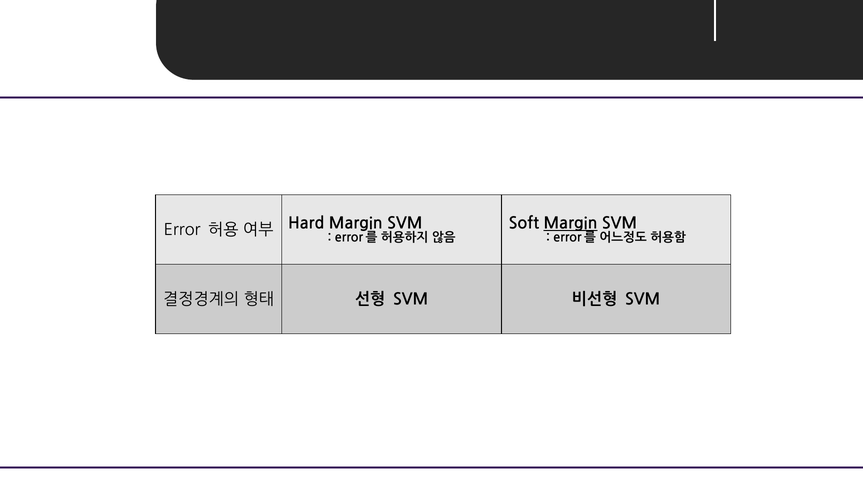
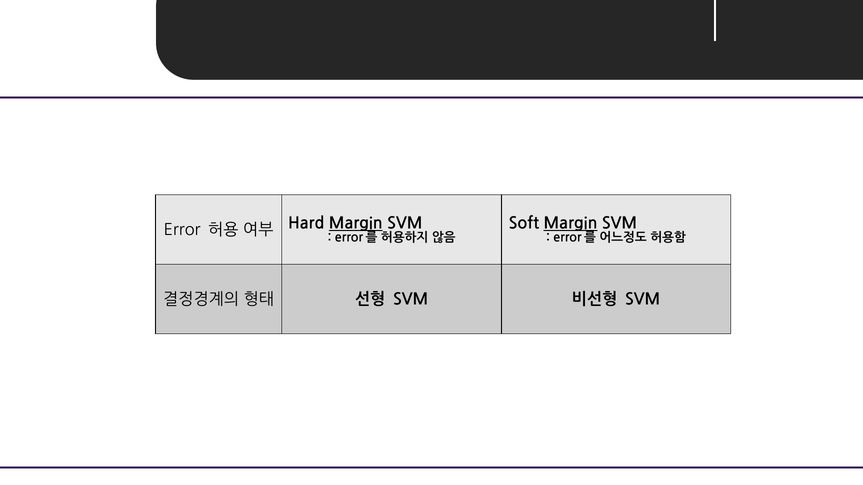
Margin at (356, 224) underline: none -> present
